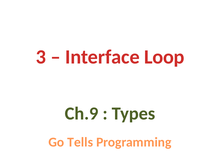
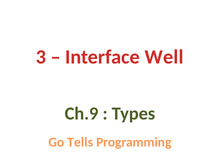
Loop: Loop -> Well
